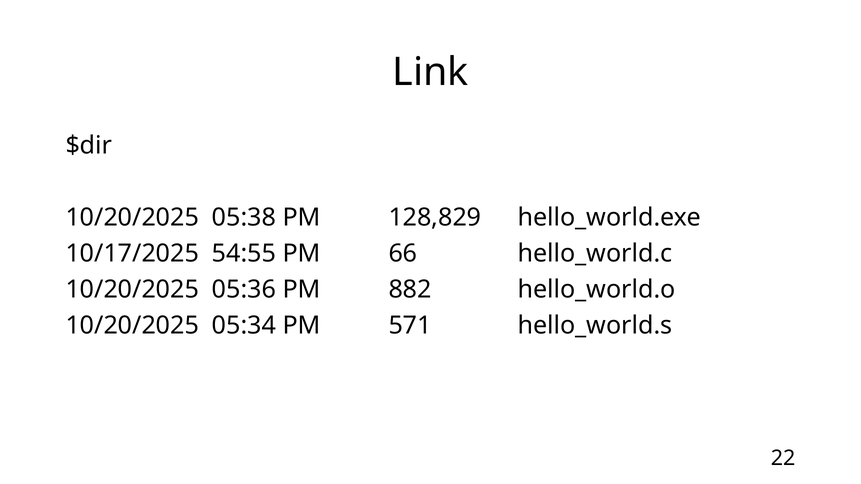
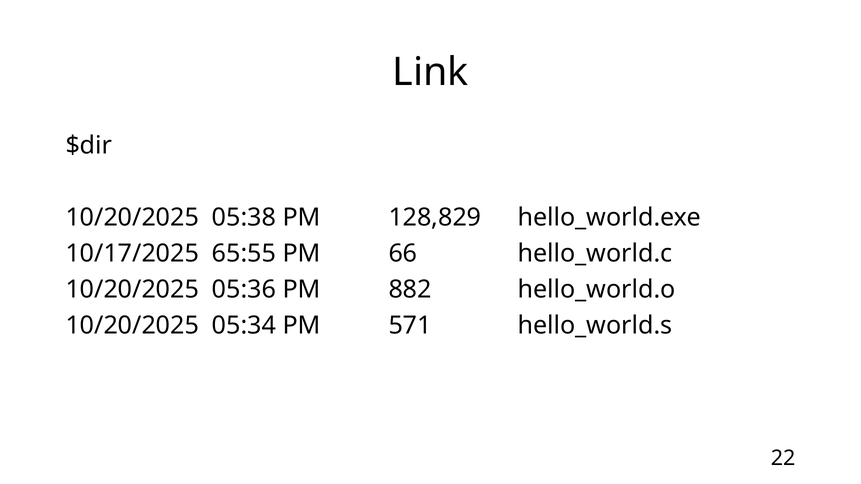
54:55: 54:55 -> 65:55
